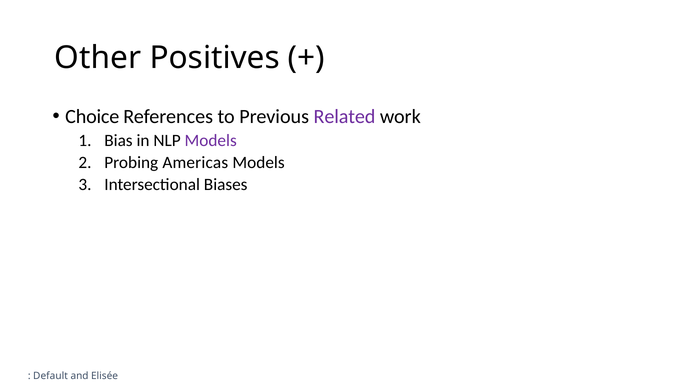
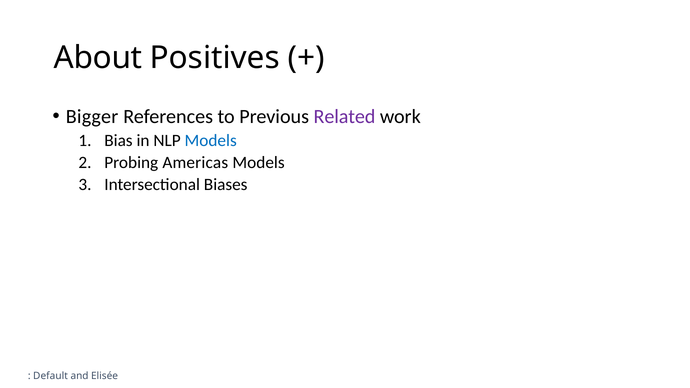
Other: Other -> About
Choice: Choice -> Bigger
Models at (211, 140) colour: purple -> blue
